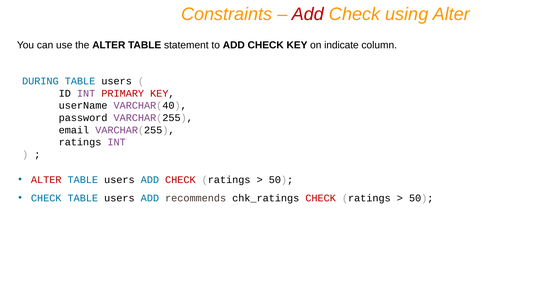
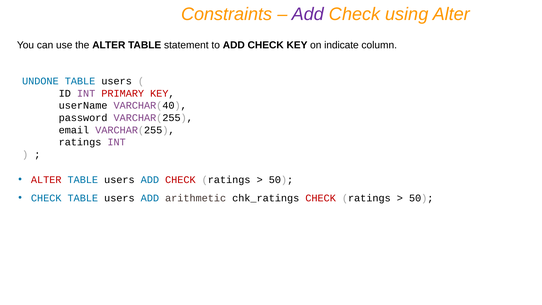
Add at (308, 14) colour: red -> purple
DURING: DURING -> UNDONE
recommends: recommends -> arithmetic
